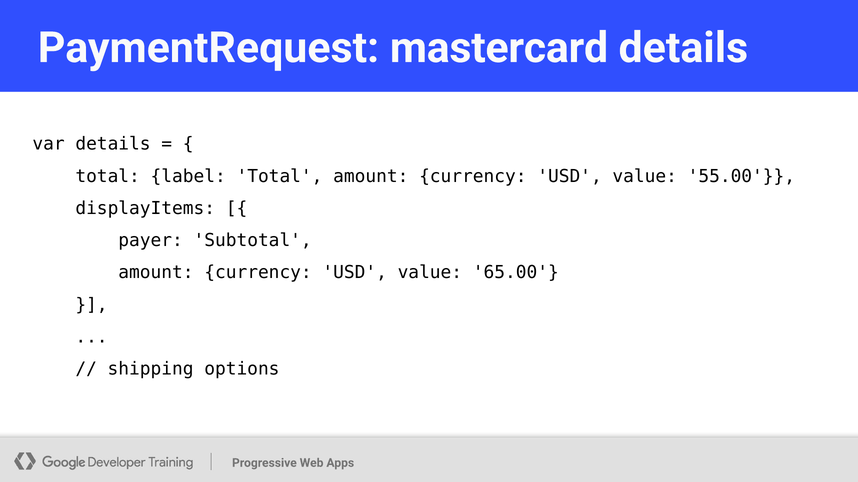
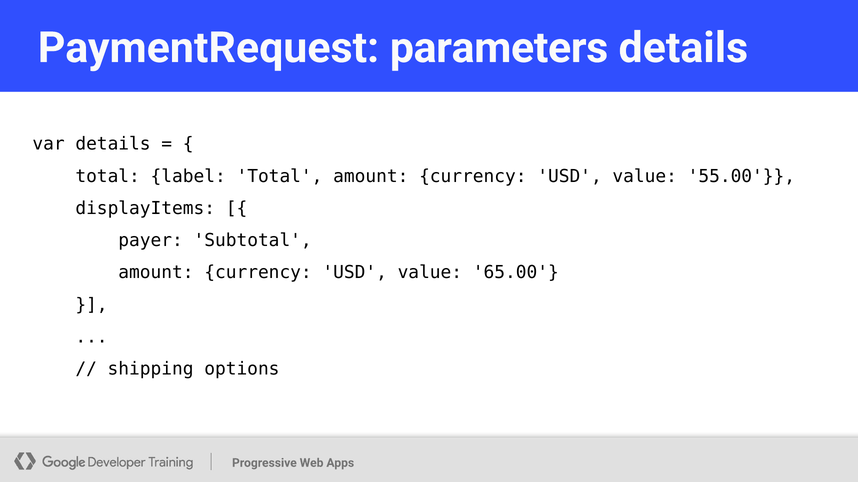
mastercard: mastercard -> parameters
